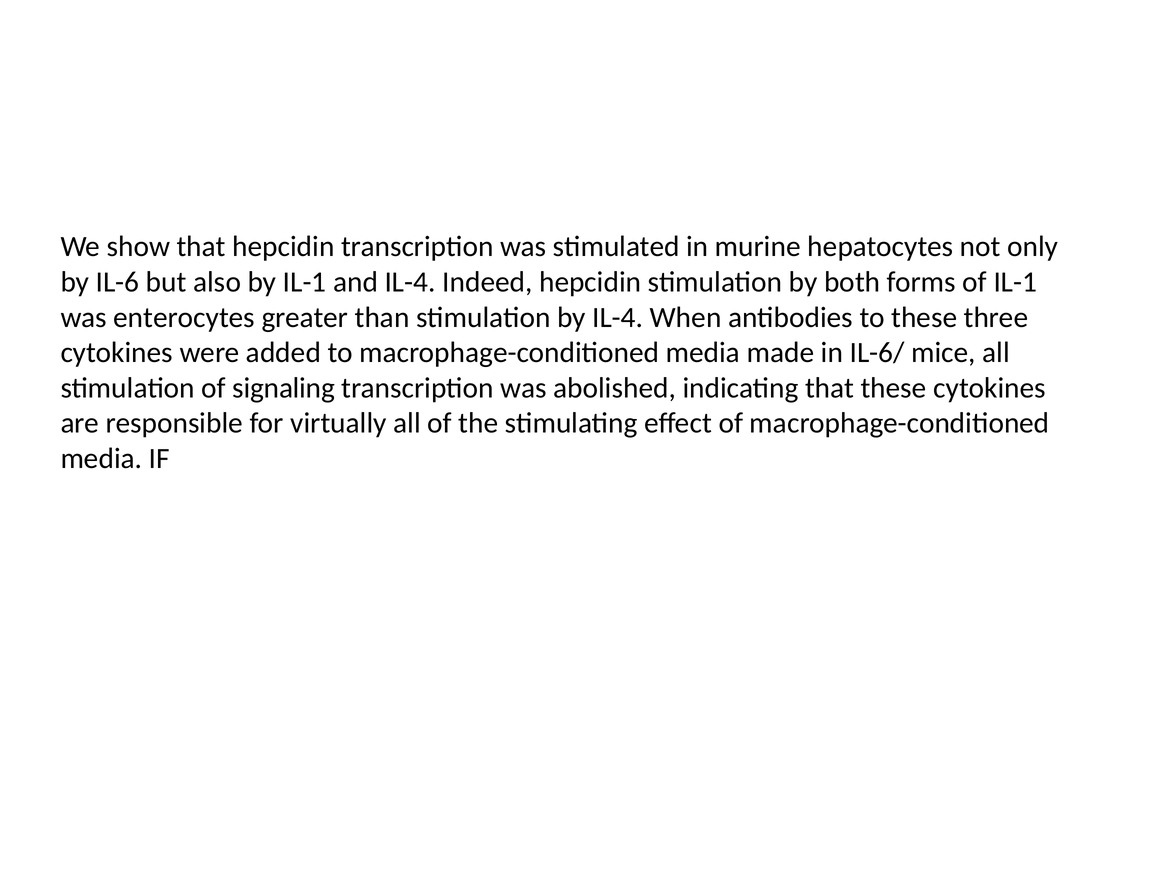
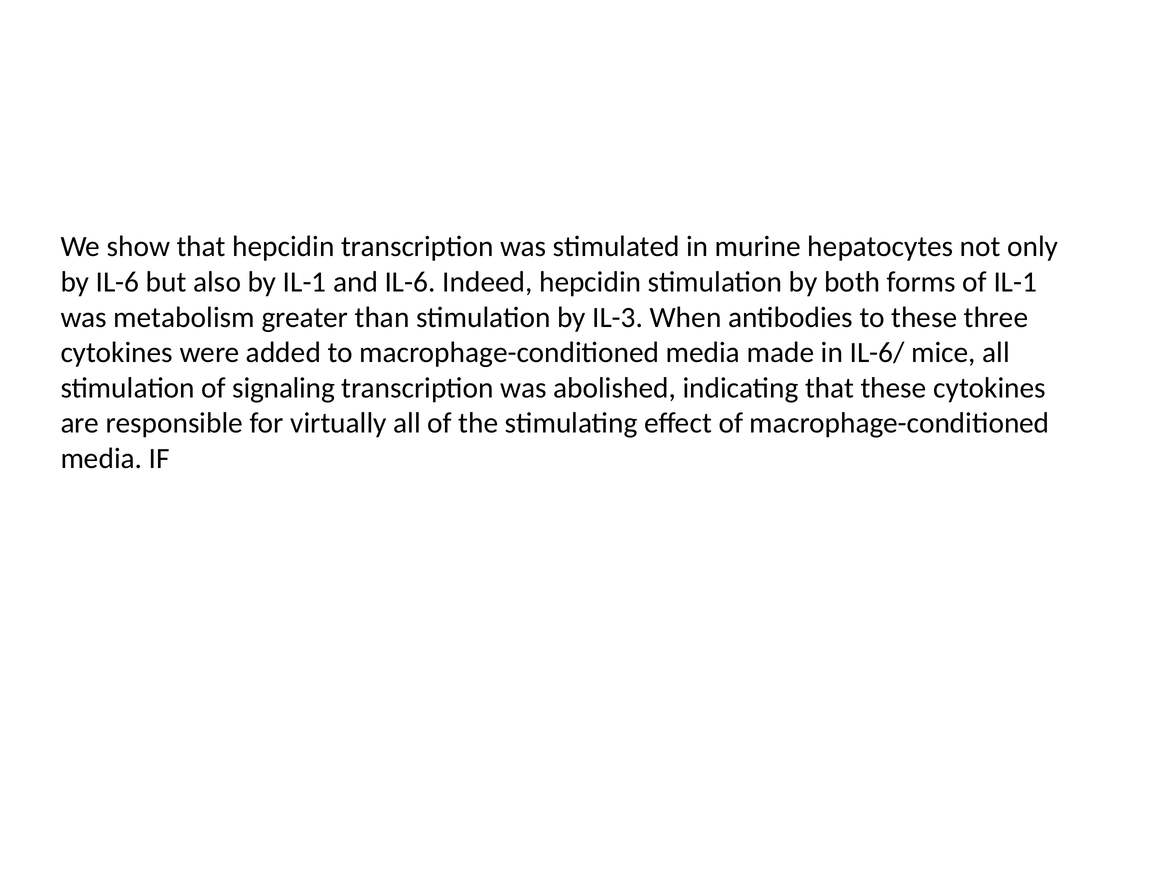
and IL-4: IL-4 -> IL-6
enterocytes: enterocytes -> metabolism
by IL-4: IL-4 -> IL-3
